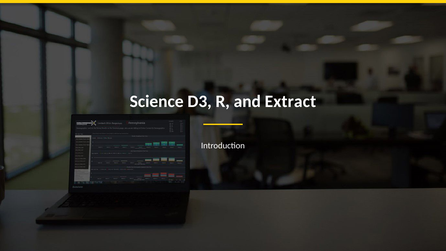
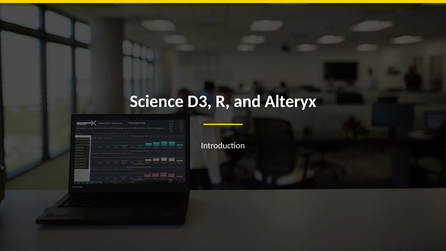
Extract: Extract -> Alteryx
